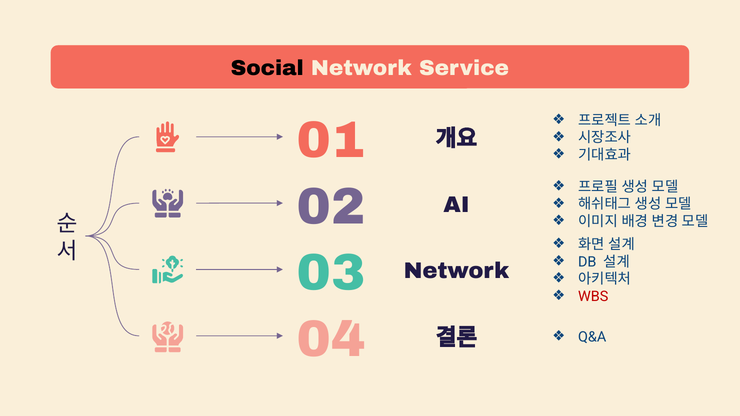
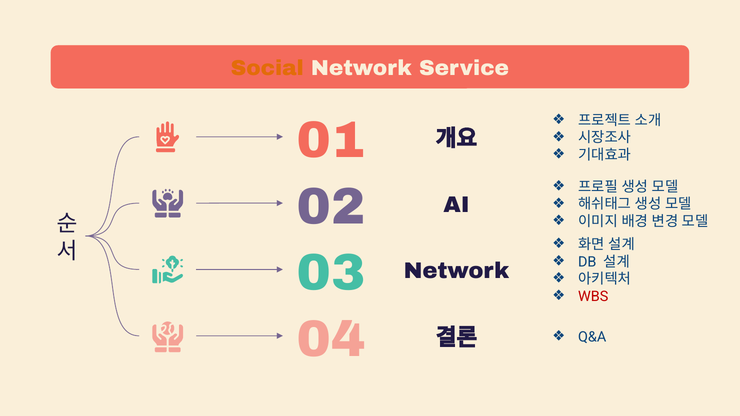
Social colour: black -> orange
